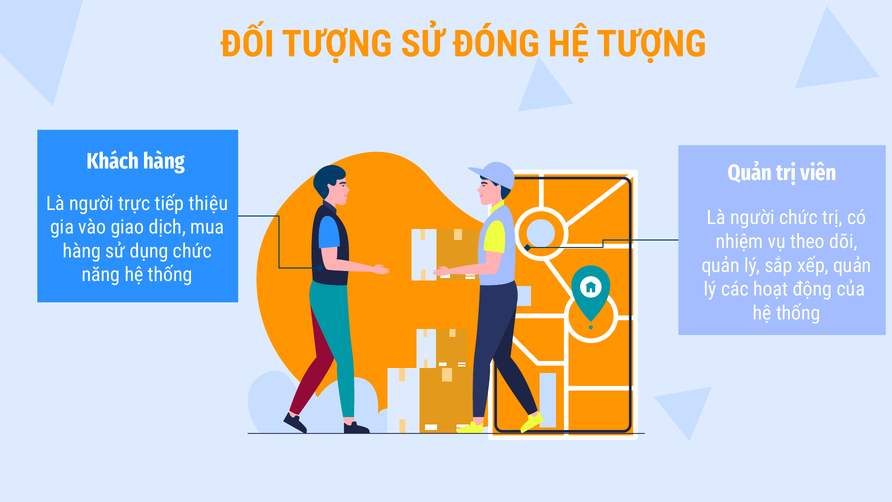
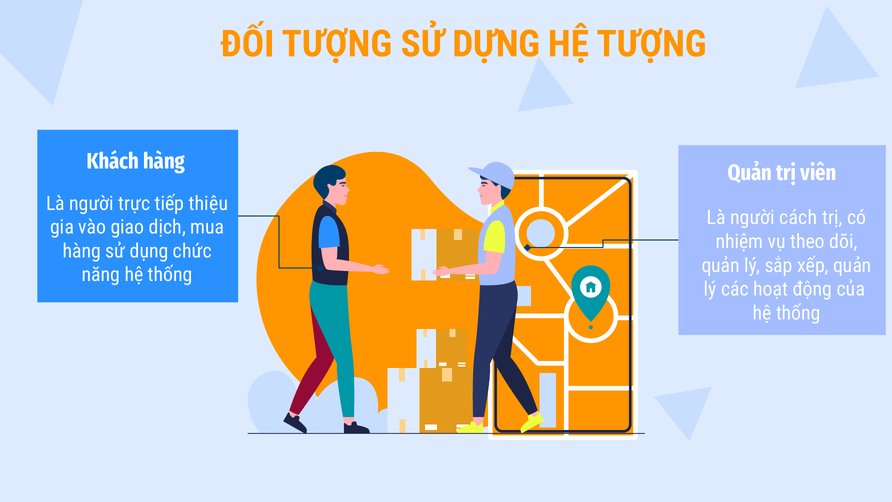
ĐÓNG: ĐÓNG -> DỰNG
người chức: chức -> cách
